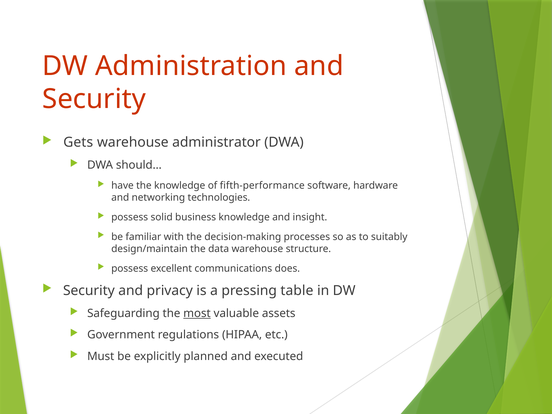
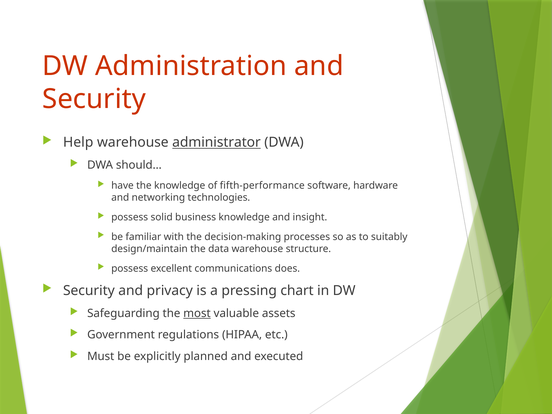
Gets: Gets -> Help
administrator underline: none -> present
table: table -> chart
